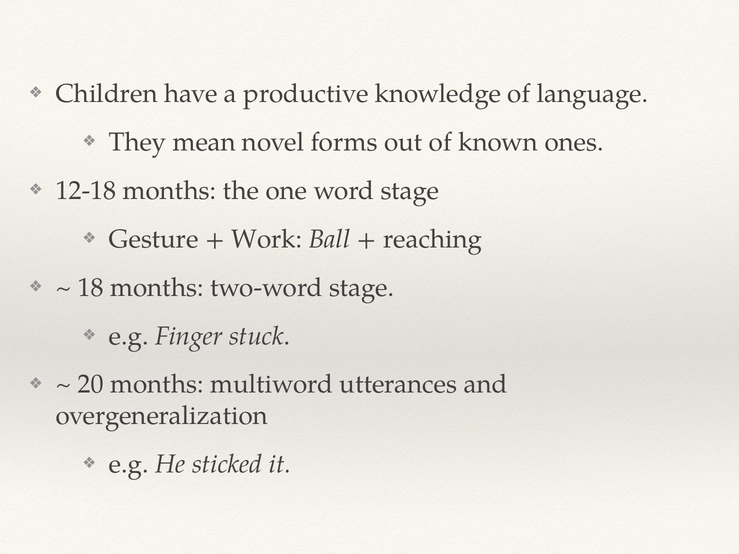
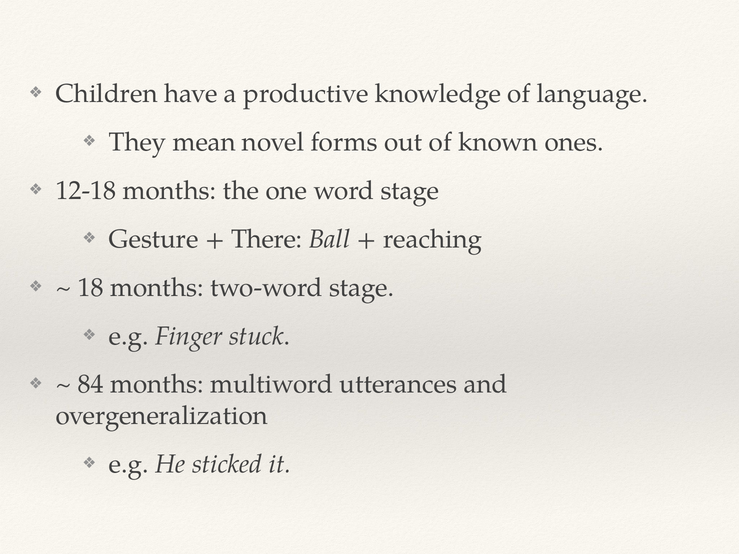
Work: Work -> There
20: 20 -> 84
